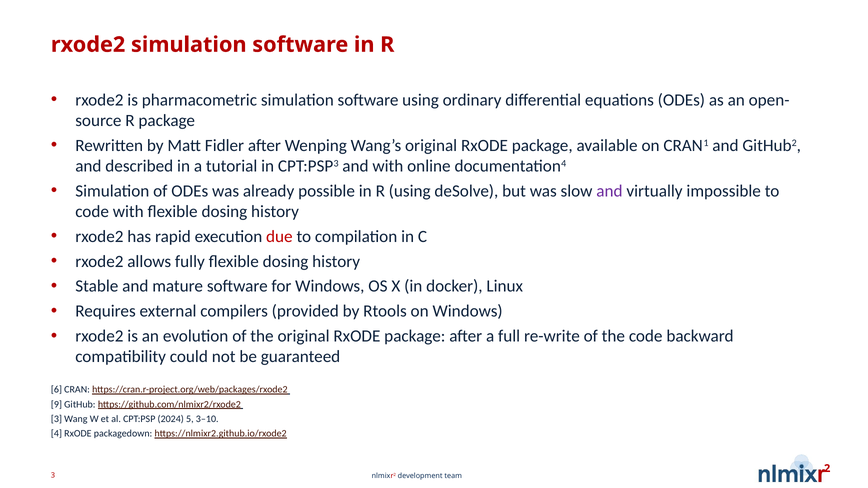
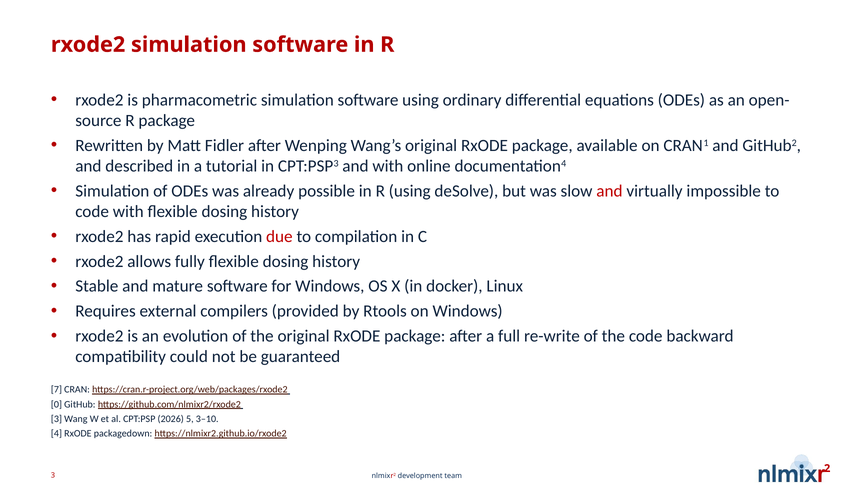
and at (609, 191) colour: purple -> red
6: 6 -> 7
9: 9 -> 0
2024: 2024 -> 2026
